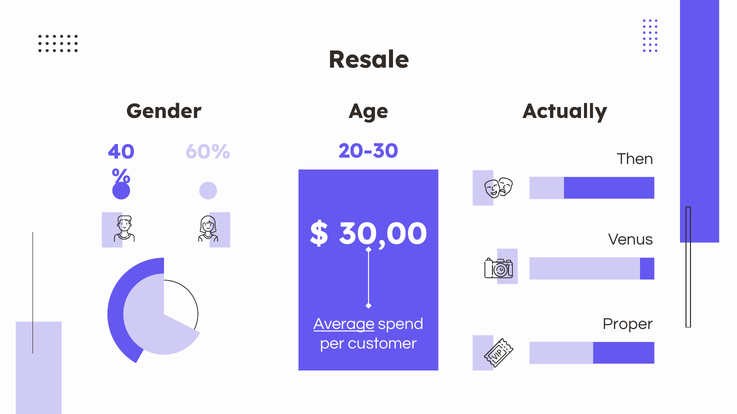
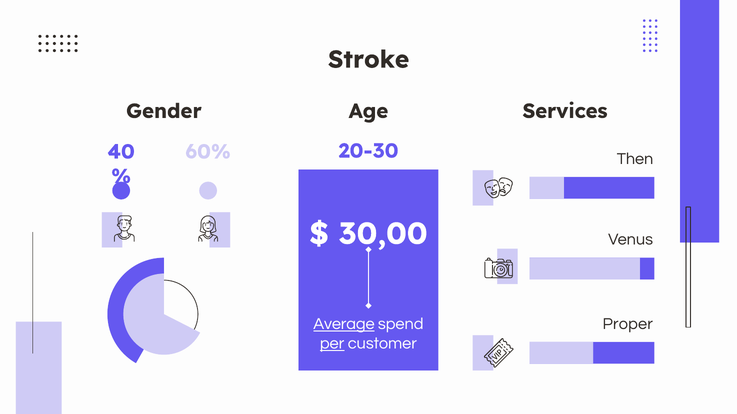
Resale: Resale -> Stroke
Actually: Actually -> Services
per underline: none -> present
